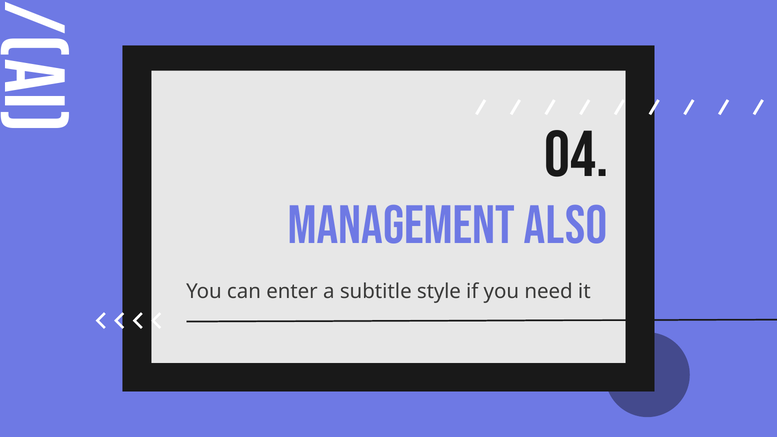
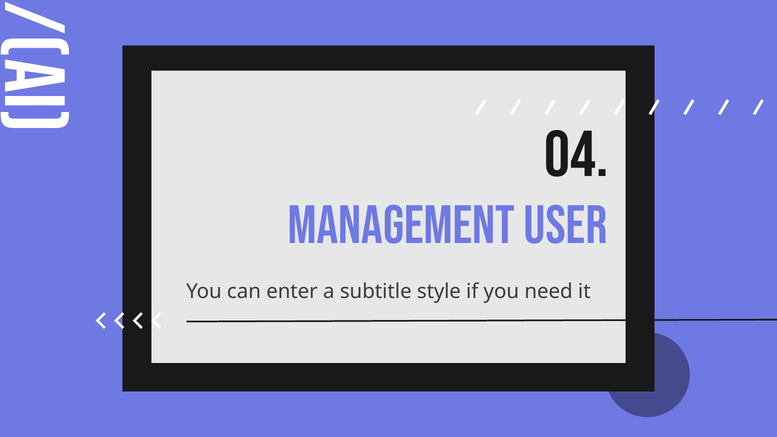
ALSO: ALSO -> USER
